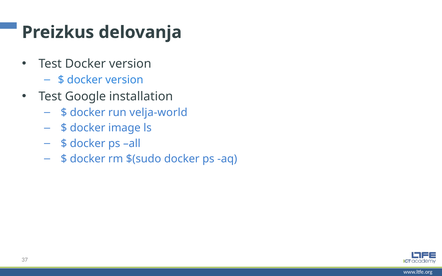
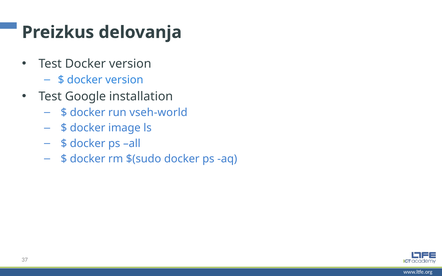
velja-world: velja-world -> vseh-world
